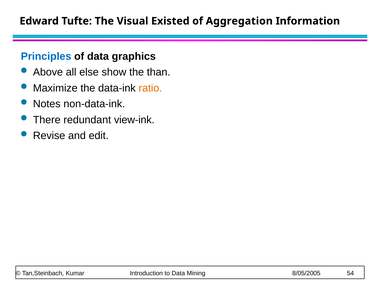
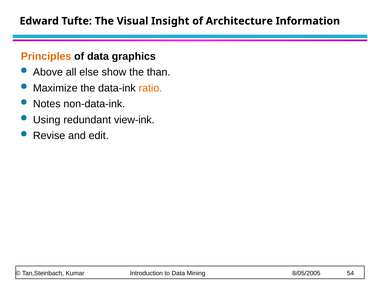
Existed: Existed -> Insight
Aggregation: Aggregation -> Architecture
Principles colour: blue -> orange
There: There -> Using
